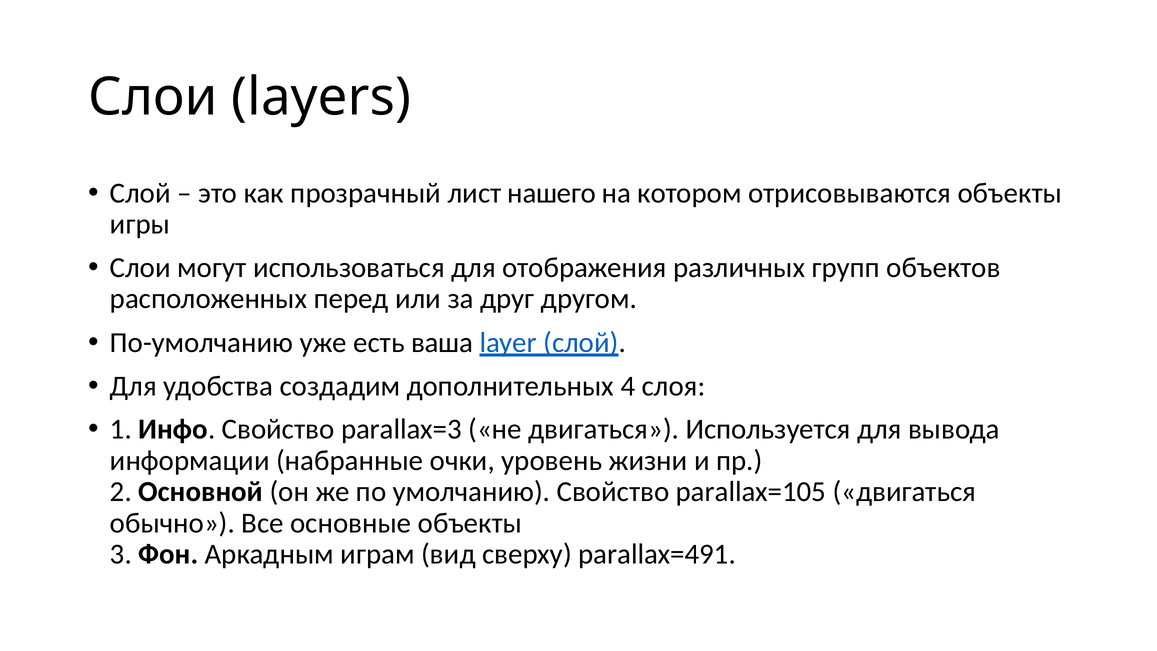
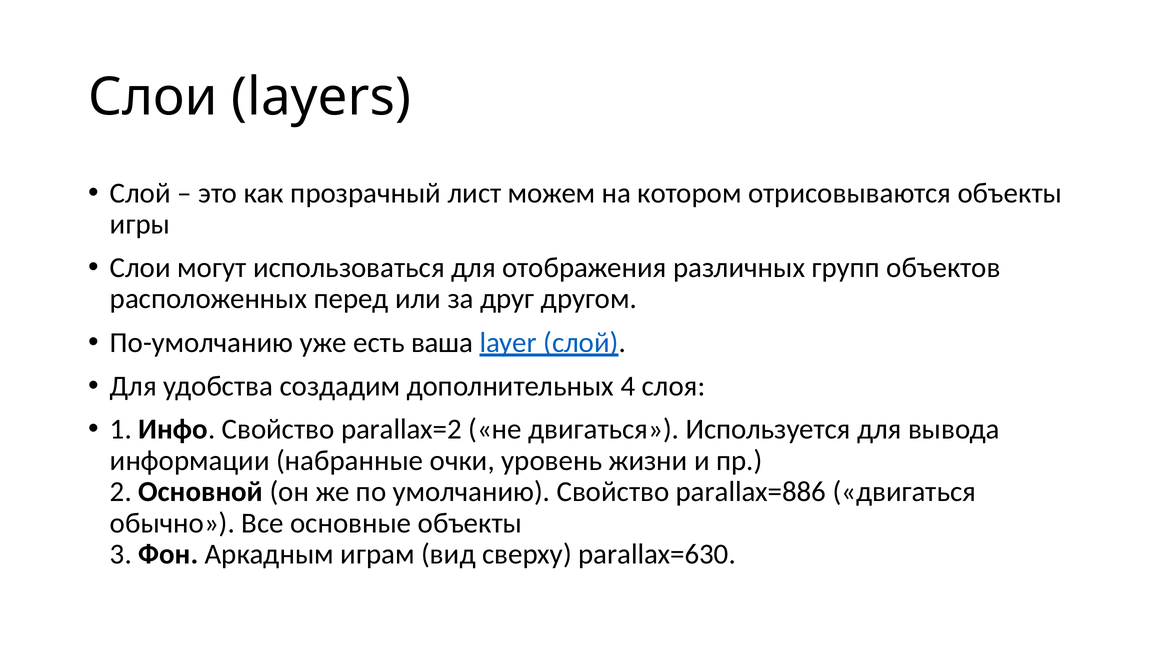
нашего: нашего -> можем
parallax=3: parallax=3 -> parallax=2
parallax=105: parallax=105 -> parallax=886
parallax=491: parallax=491 -> parallax=630
